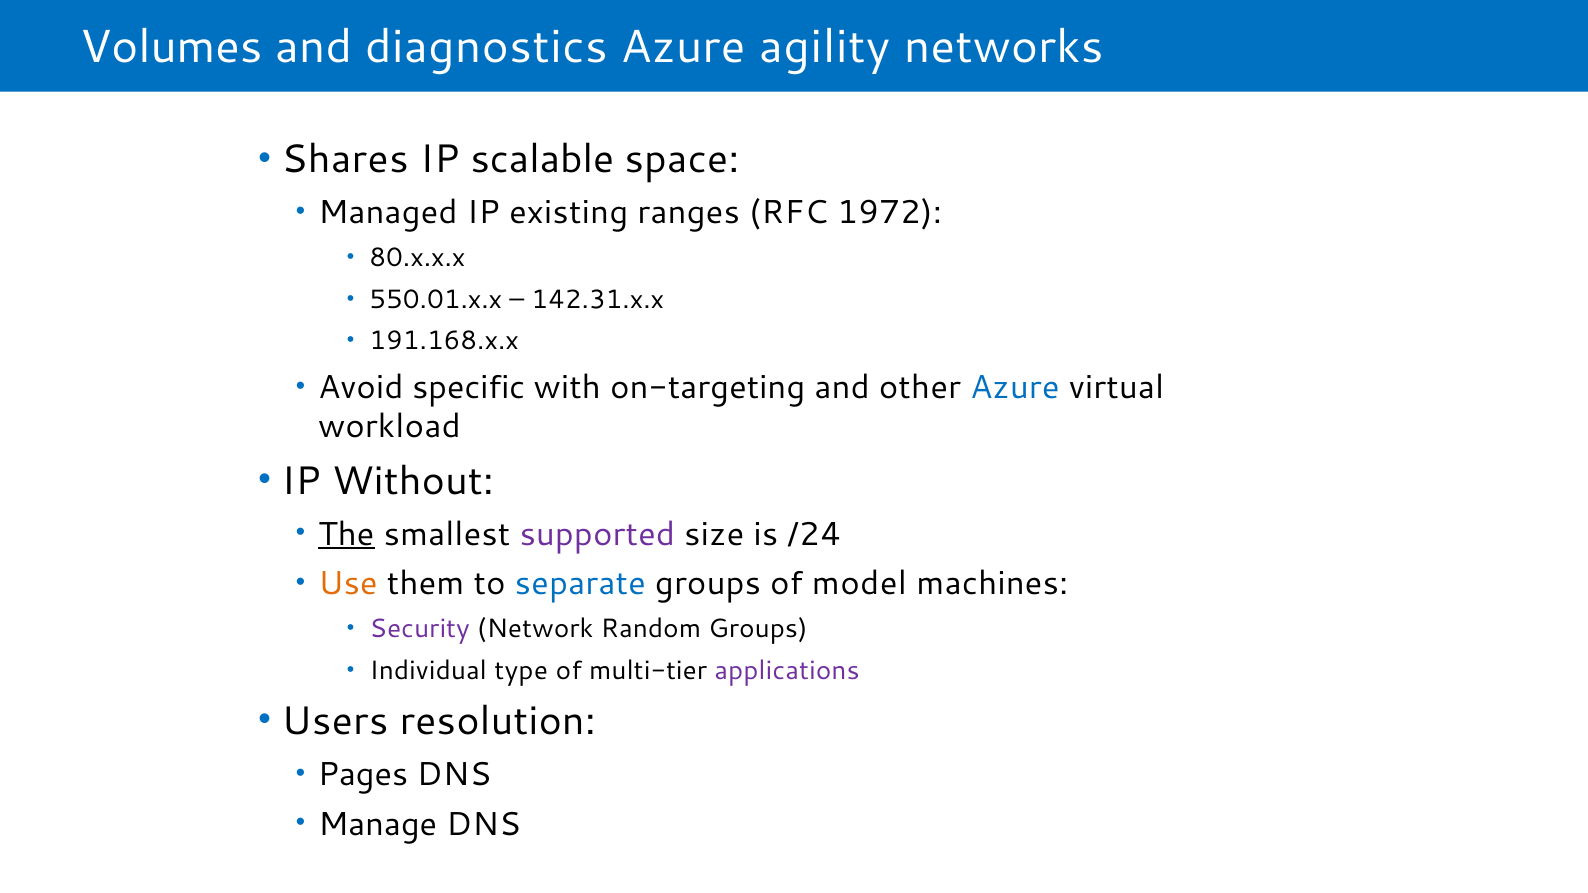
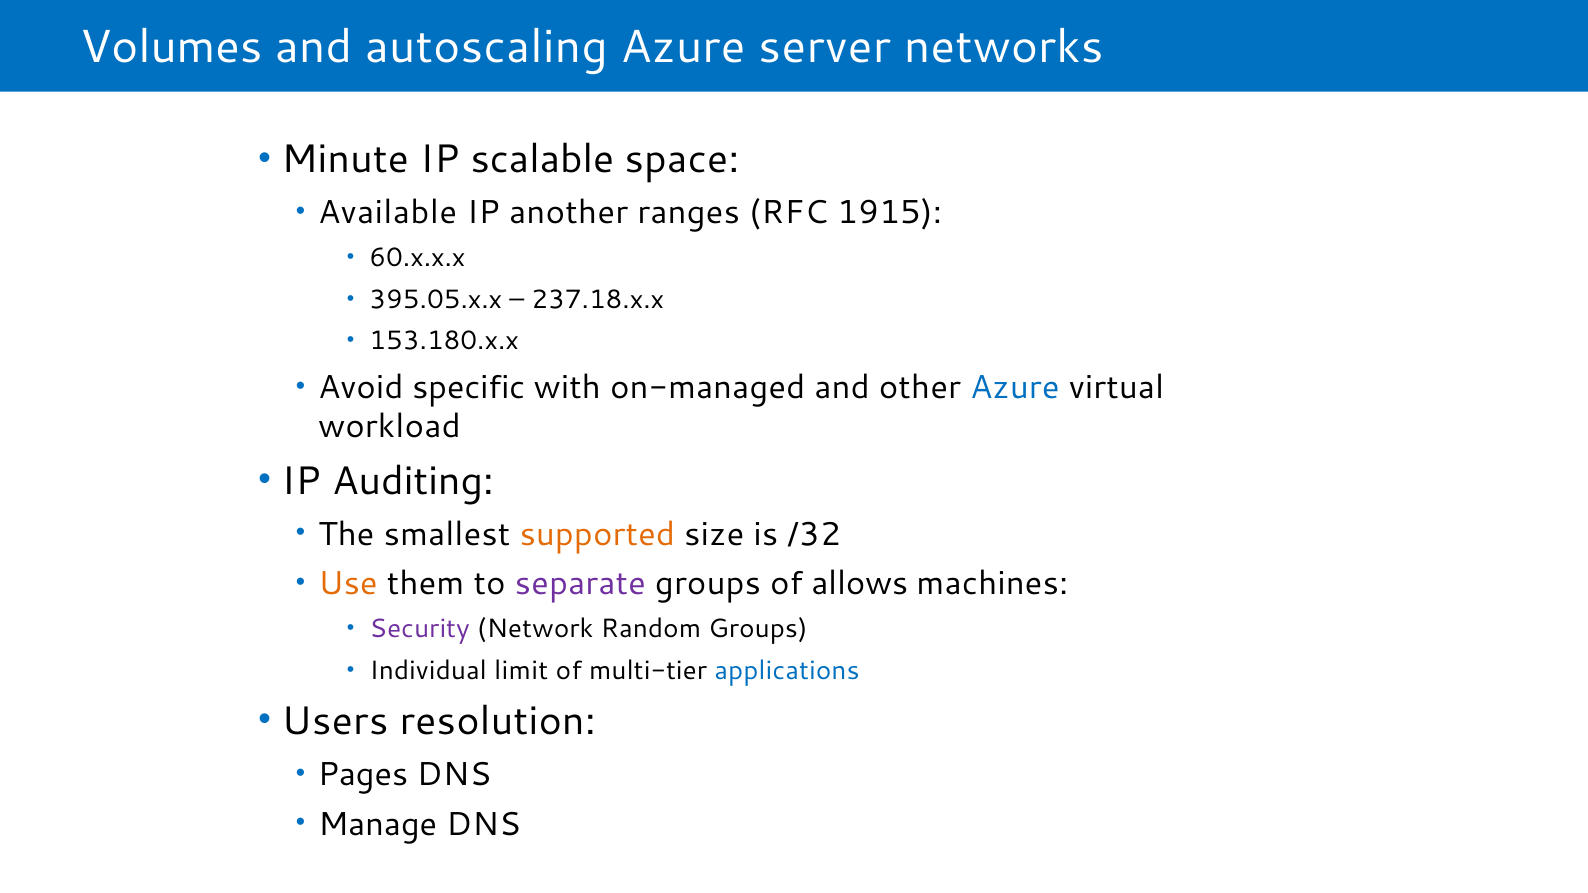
diagnostics: diagnostics -> autoscaling
agility: agility -> server
Shares: Shares -> Minute
Managed: Managed -> Available
existing: existing -> another
1972: 1972 -> 1915
80.x.x.x: 80.x.x.x -> 60.x.x.x
550.01.x.x: 550.01.x.x -> 395.05.x.x
142.31.x.x: 142.31.x.x -> 237.18.x.x
191.168.x.x: 191.168.x.x -> 153.180.x.x
on-targeting: on-targeting -> on-managed
Without: Without -> Auditing
The underline: present -> none
supported colour: purple -> orange
/24: /24 -> /32
separate colour: blue -> purple
model: model -> allows
type: type -> limit
applications colour: purple -> blue
